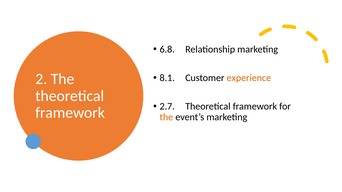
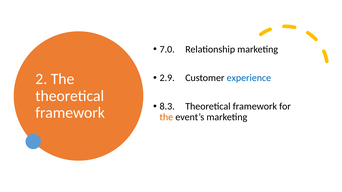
6.8: 6.8 -> 7.0
8.1: 8.1 -> 2.9
experience colour: orange -> blue
2.7: 2.7 -> 8.3
